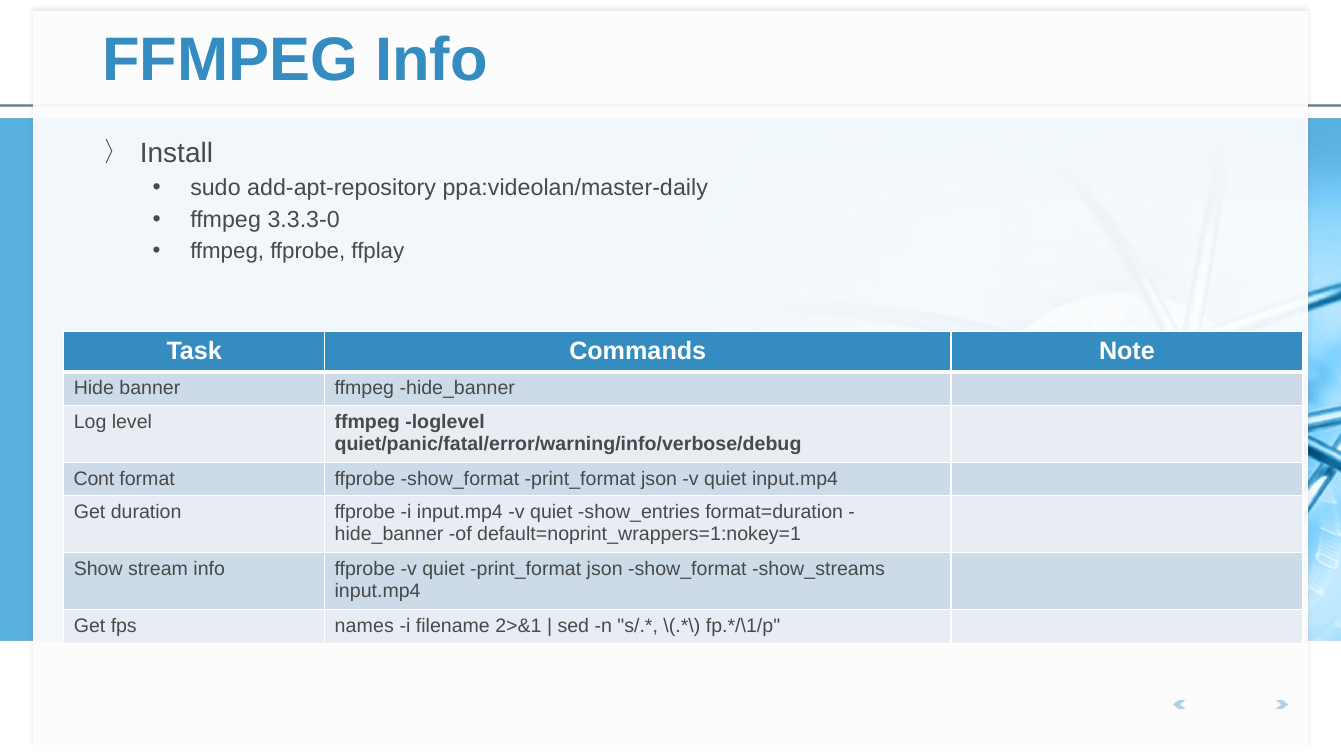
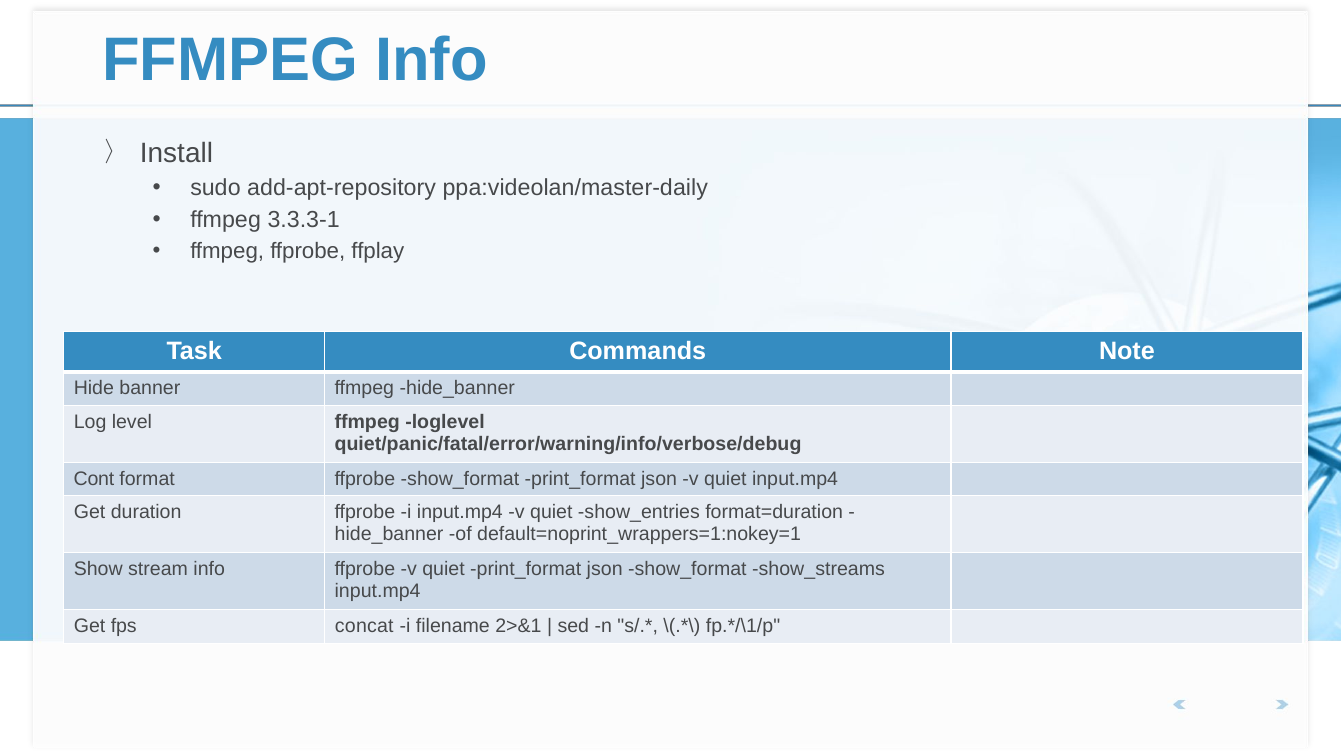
3.3.3-0: 3.3.3-0 -> 3.3.3-1
names: names -> concat
